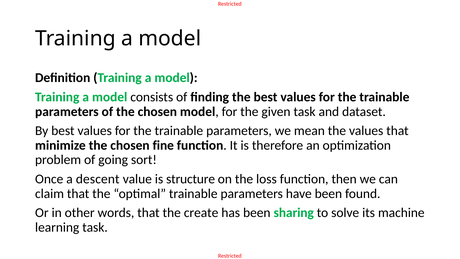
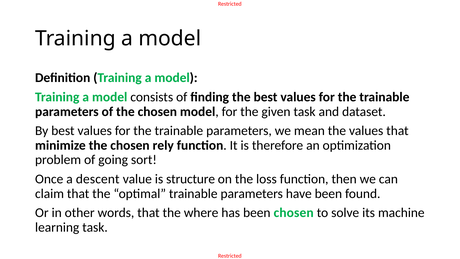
fine: fine -> rely
create: create -> where
been sharing: sharing -> chosen
